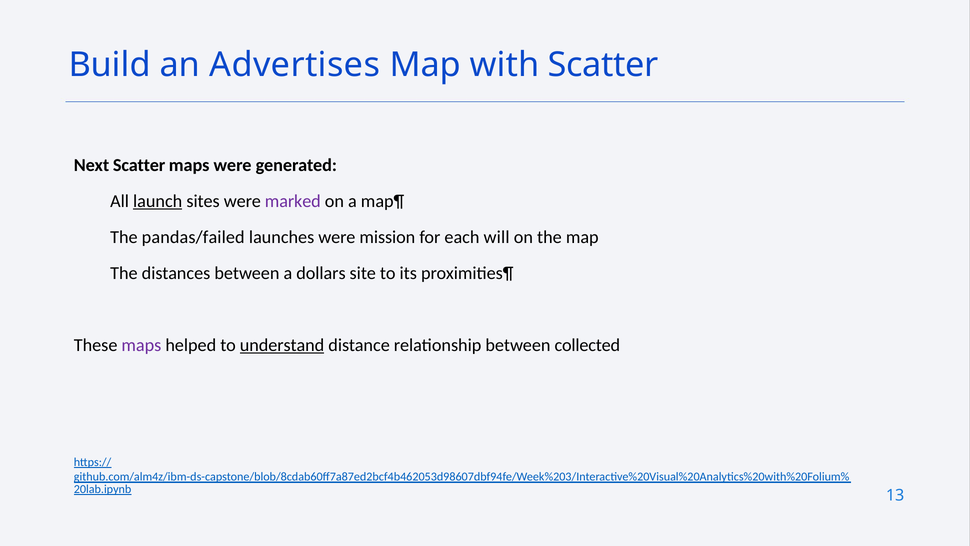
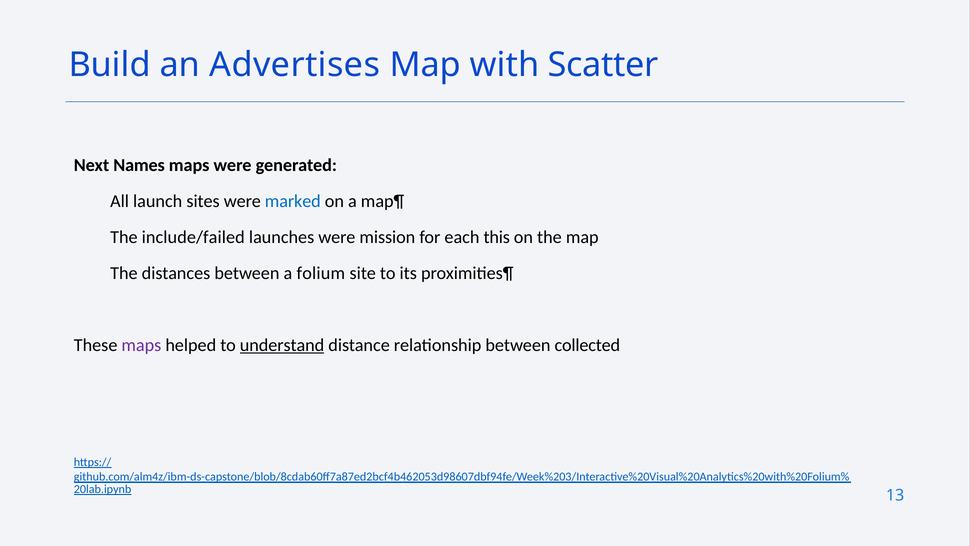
Next Scatter: Scatter -> Names
launch underline: present -> none
marked colour: purple -> blue
pandas/failed: pandas/failed -> include/failed
will: will -> this
dollars: dollars -> folium
